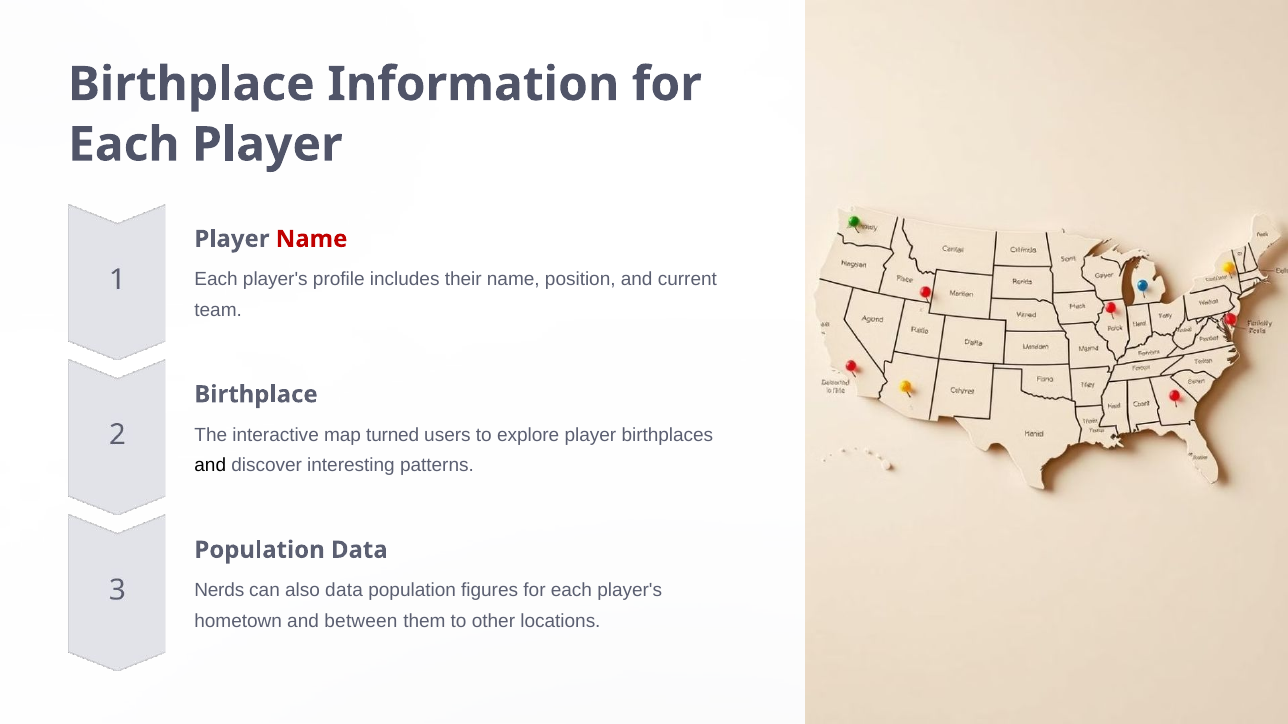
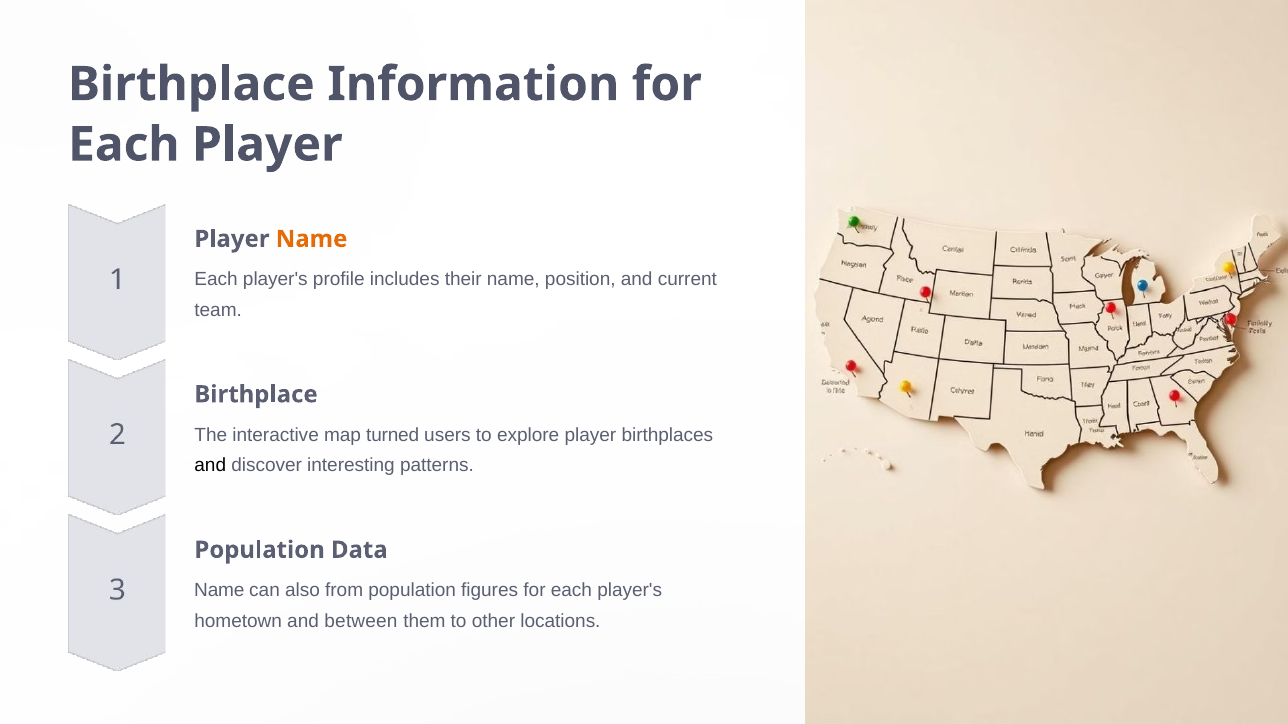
Name at (312, 239) colour: red -> orange
Nerds at (219, 591): Nerds -> Name
also data: data -> from
